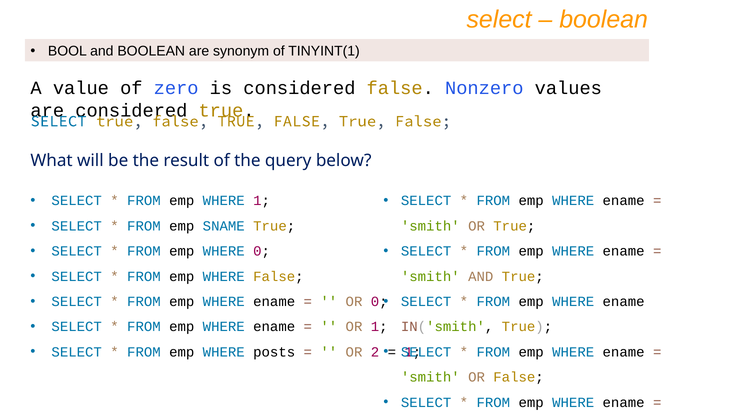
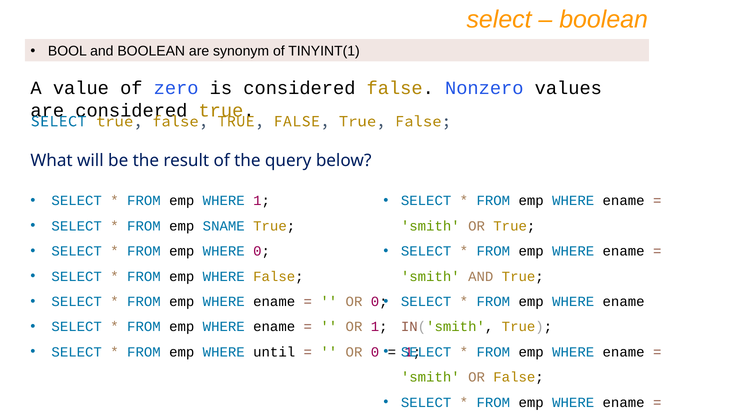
posts: posts -> until
2 at (375, 352): 2 -> 0
